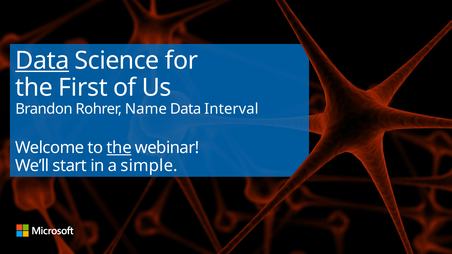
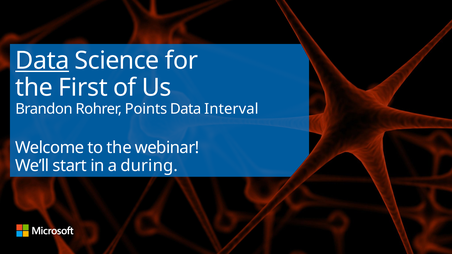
Name: Name -> Points
the at (119, 148) underline: present -> none
simple: simple -> during
